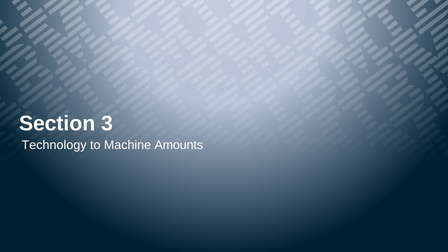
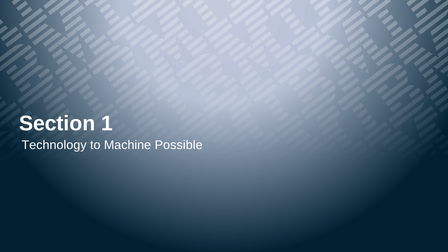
3: 3 -> 1
Amounts: Amounts -> Possible
